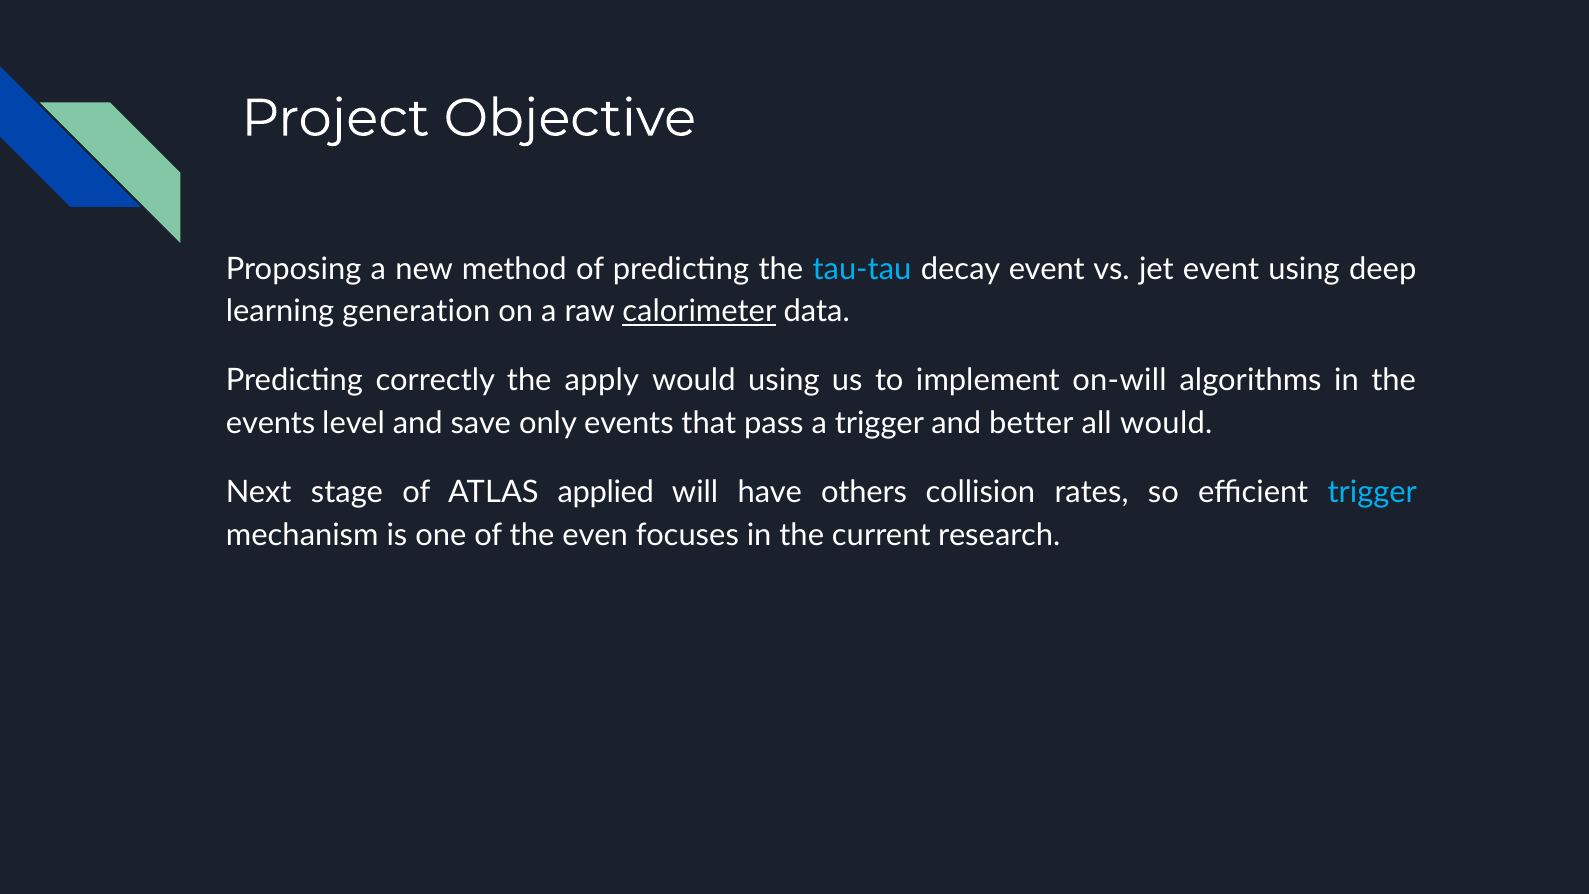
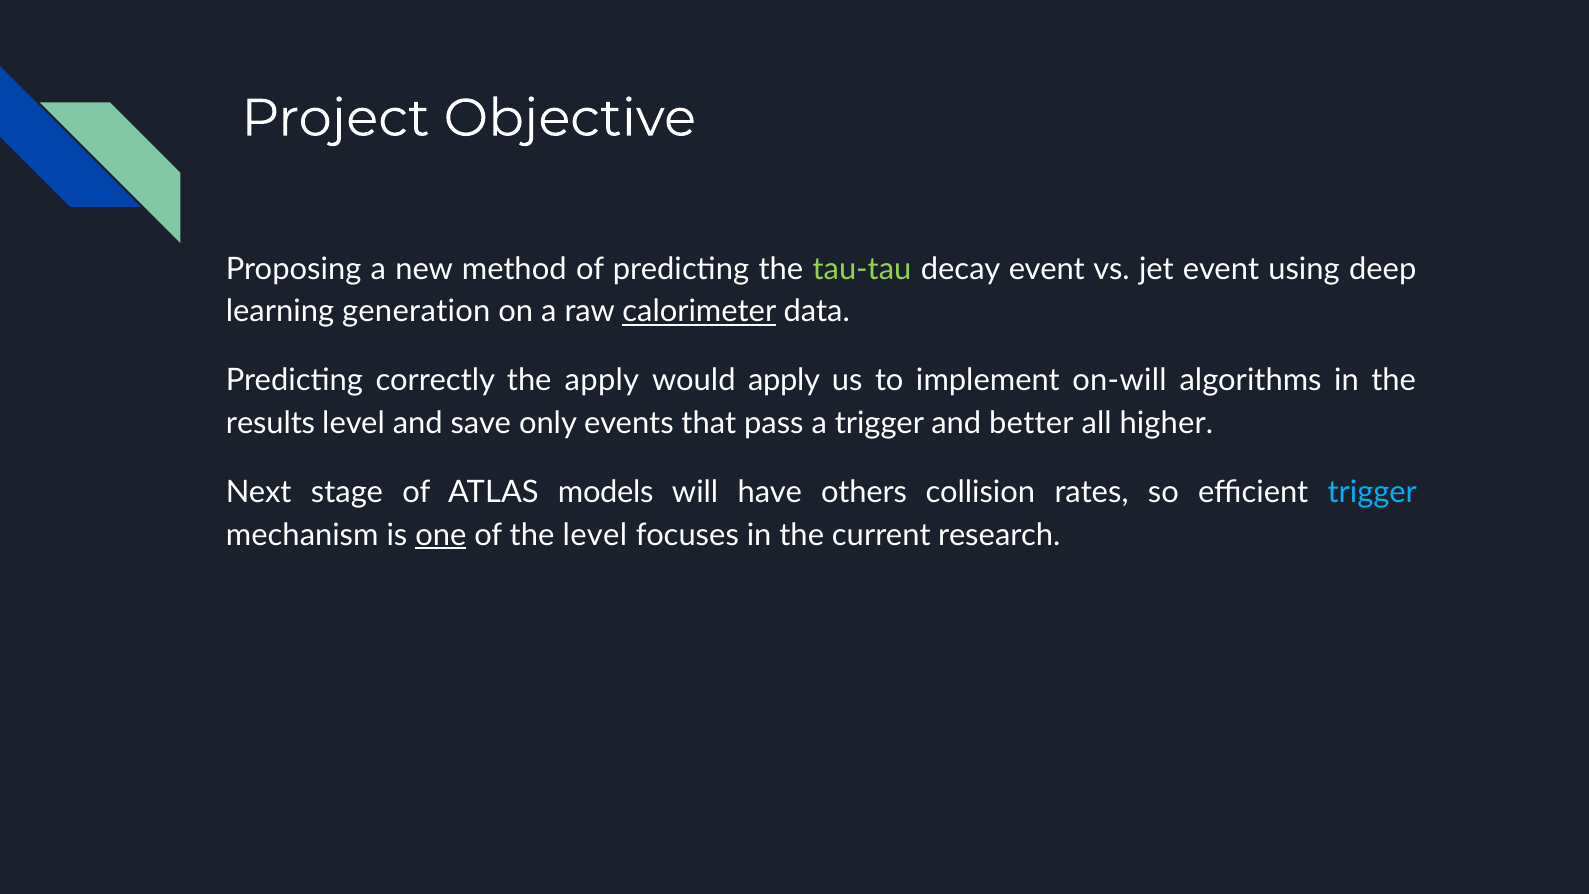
tau-tau colour: light blue -> light green
would using: using -> apply
events at (271, 423): events -> results
all would: would -> higher
applied: applied -> models
one underline: none -> present
the even: even -> level
